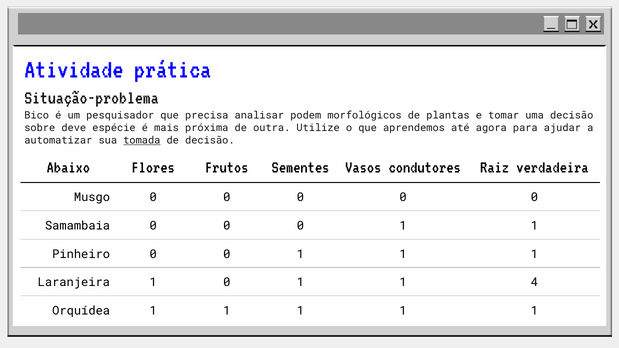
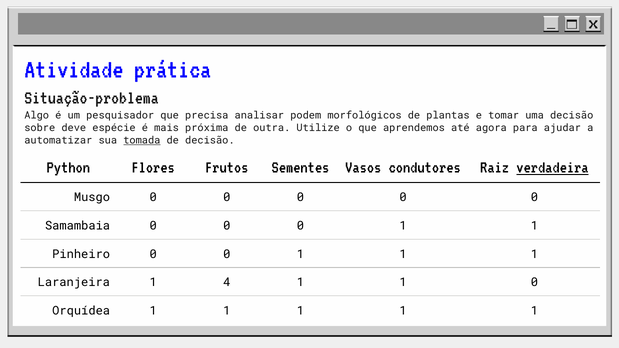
Bico: Bico -> Algo
Abaixo: Abaixo -> Python
verdadeira underline: none -> present
1 0: 0 -> 4
1 4: 4 -> 0
